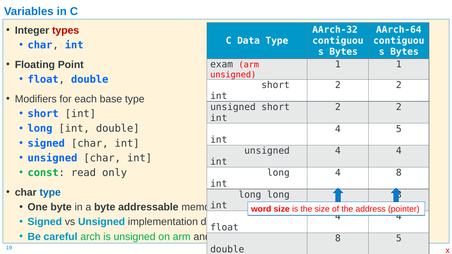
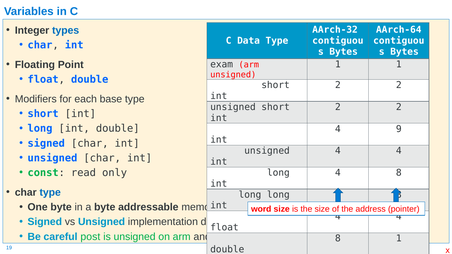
types colour: red -> blue
4 5: 5 -> 9
arch: arch -> post
5 at (399, 239): 5 -> 1
